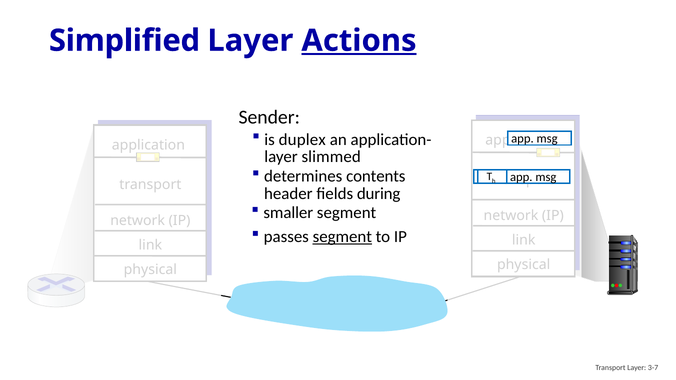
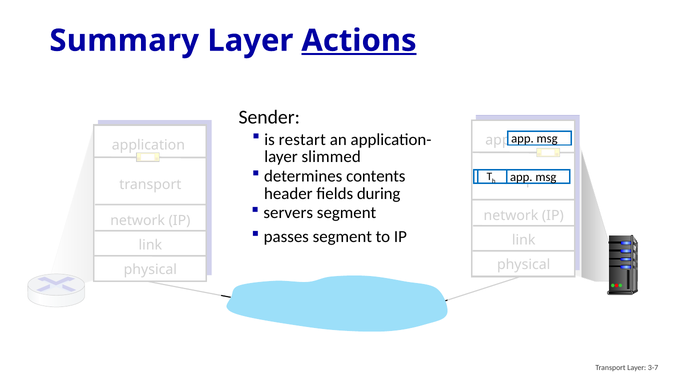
Simplified: Simplified -> Summary
duplex: duplex -> restart
smaller: smaller -> servers
segment at (342, 237) underline: present -> none
